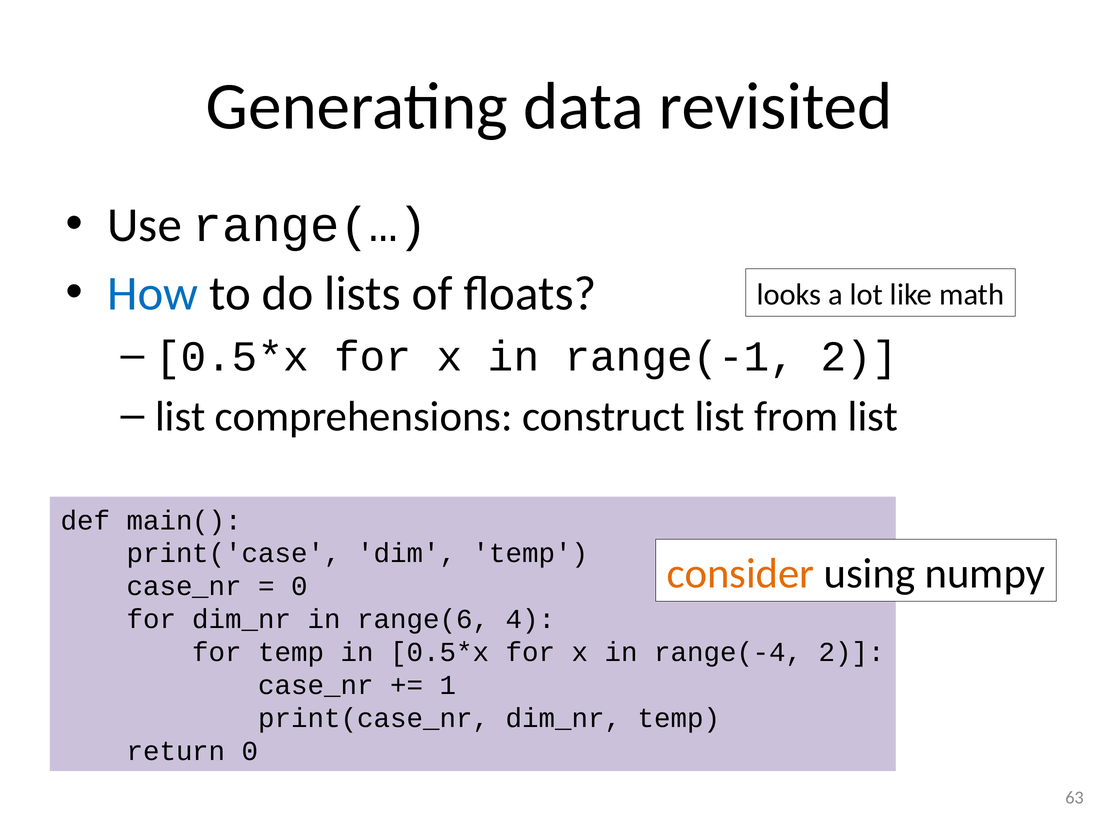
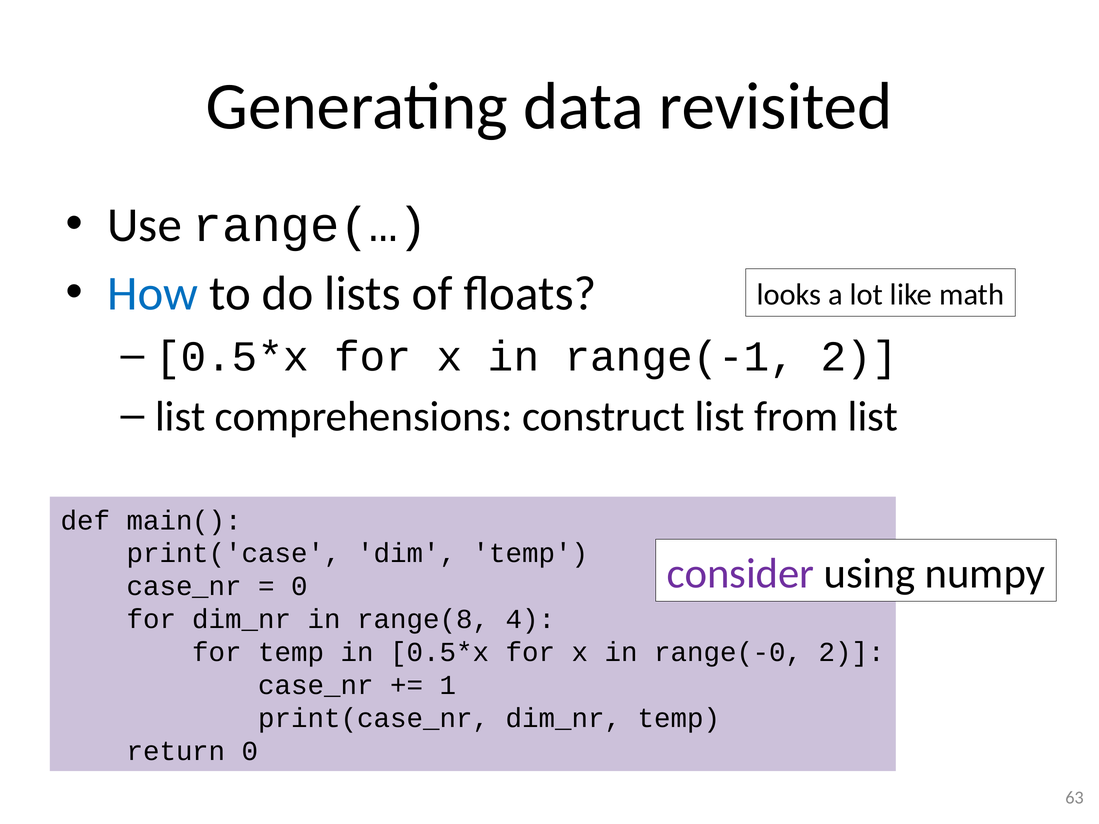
consider colour: orange -> purple
range(6: range(6 -> range(8
range(-4: range(-4 -> range(-0
